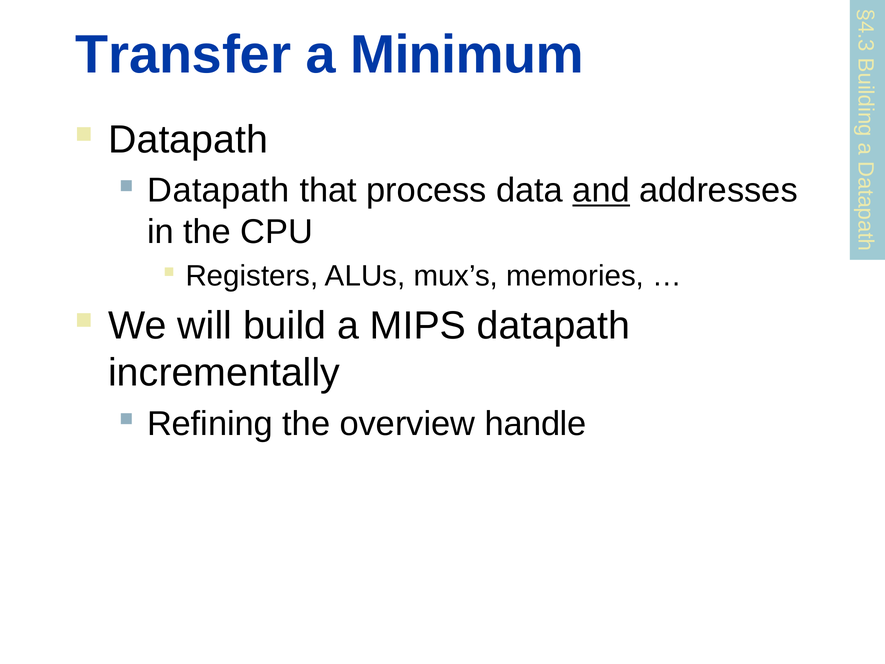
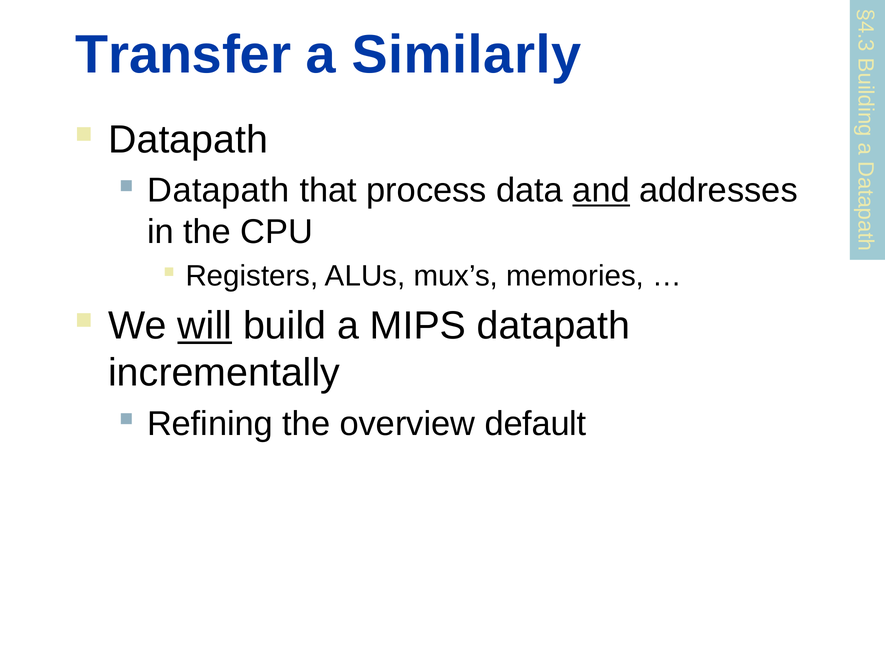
Minimum: Minimum -> Similarly
will underline: none -> present
handle: handle -> default
